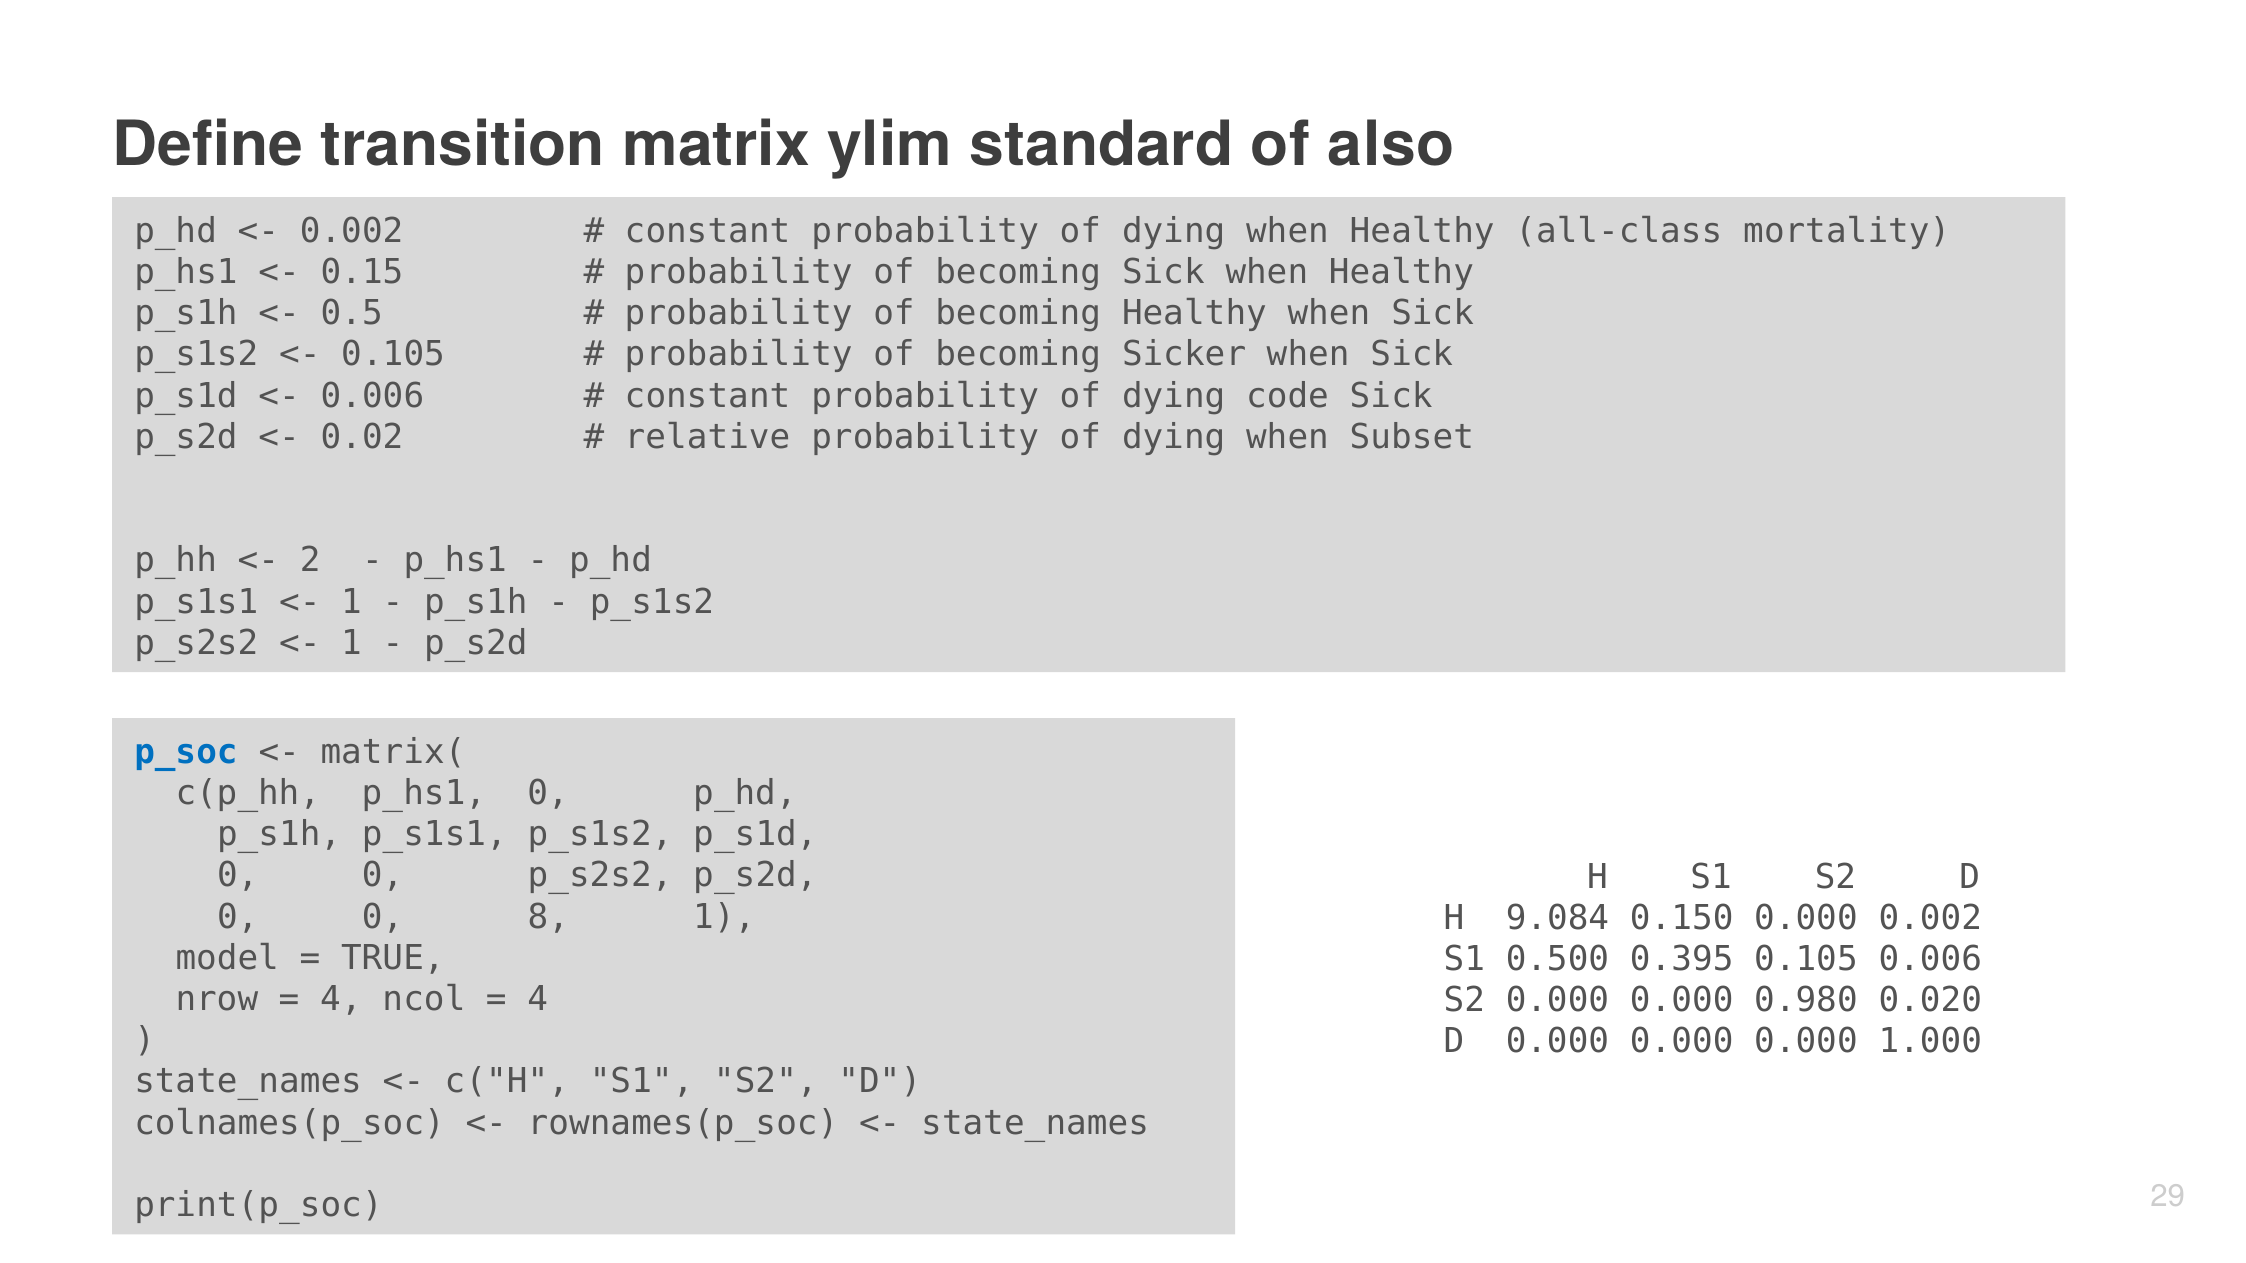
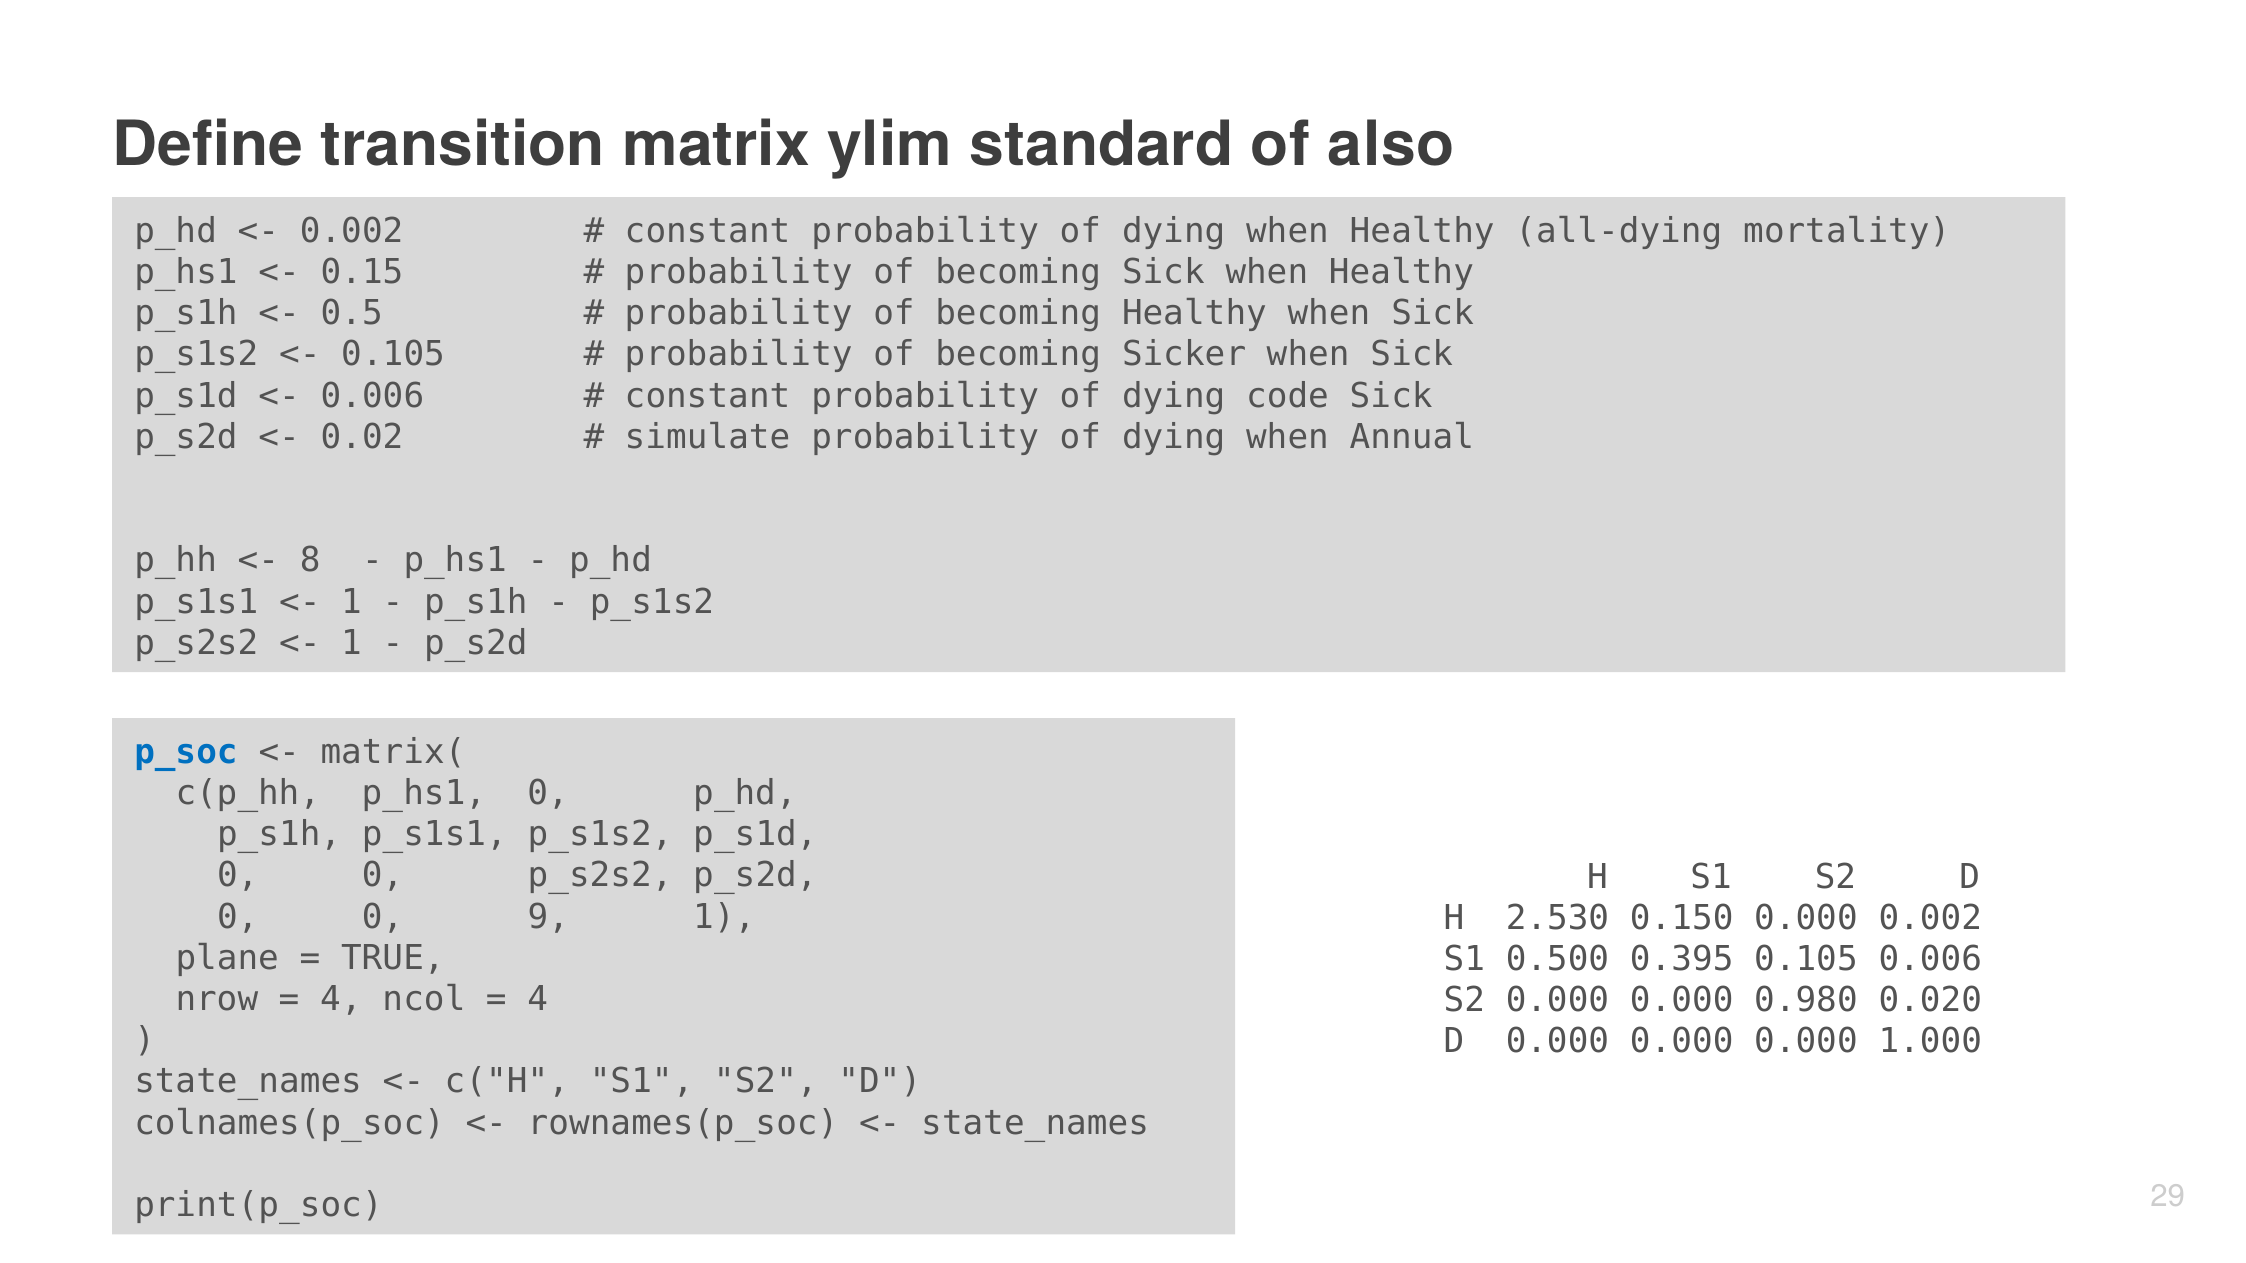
all-class: all-class -> all-dying
relative: relative -> simulate
Subset: Subset -> Annual
2: 2 -> 8
8: 8 -> 9
9.084: 9.084 -> 2.530
model: model -> plane
